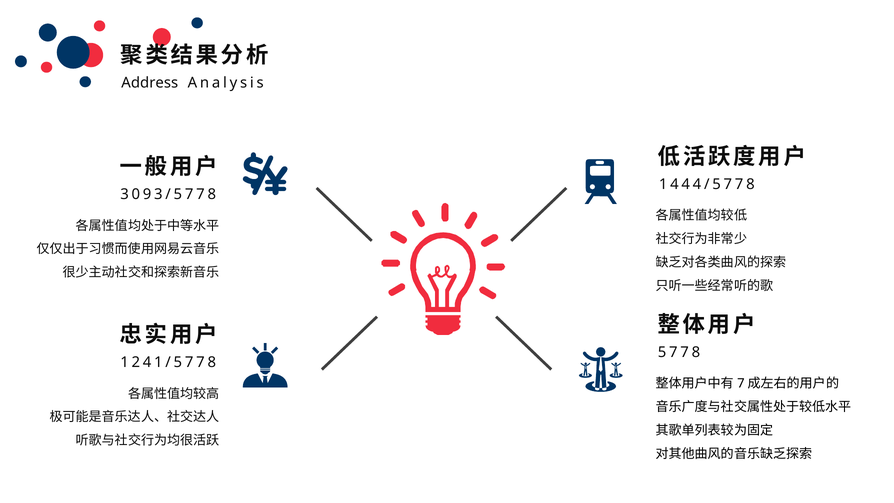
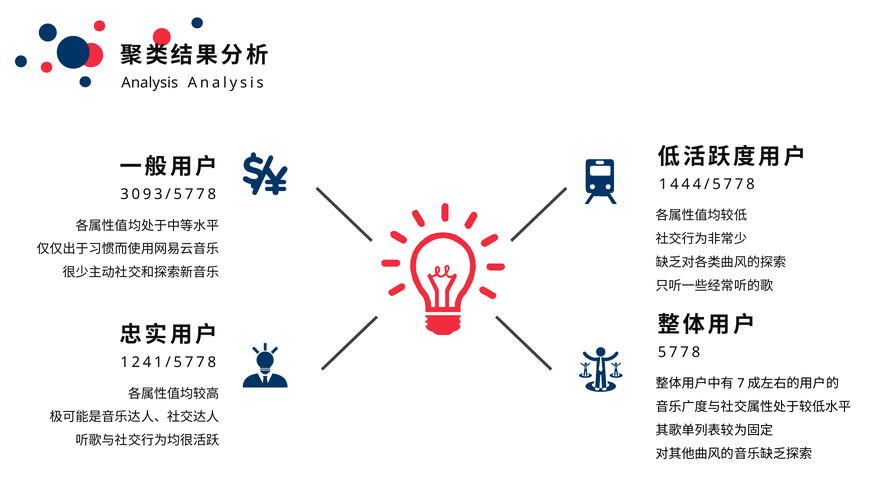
Address at (150, 83): Address -> Analysis
